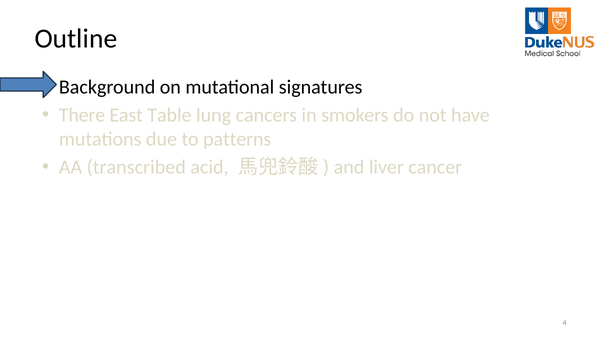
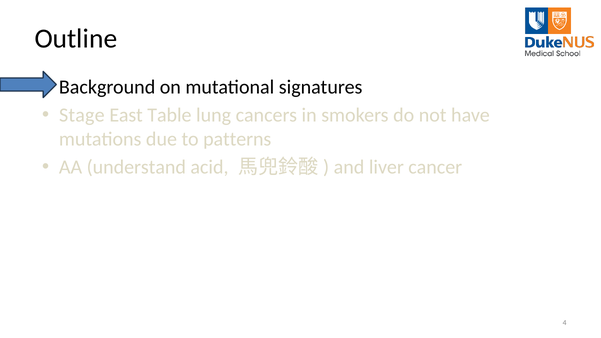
There: There -> Stage
transcribed: transcribed -> understand
